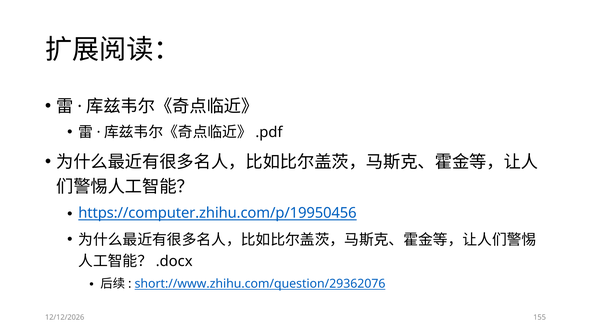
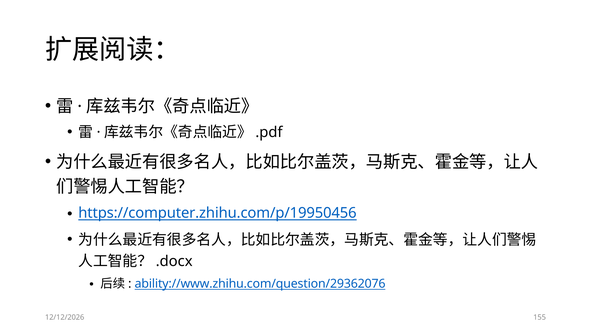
short://www.zhihu.com/question/29362076: short://www.zhihu.com/question/29362076 -> ability://www.zhihu.com/question/29362076
